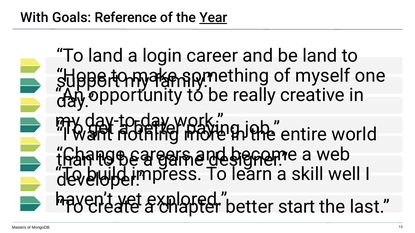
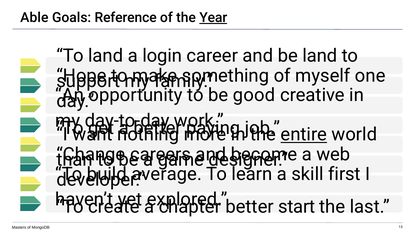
With: With -> Able
really: really -> good
entire underline: none -> present
impress: impress -> average
well: well -> first
